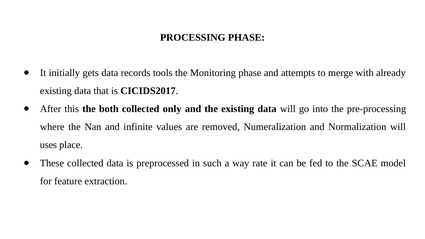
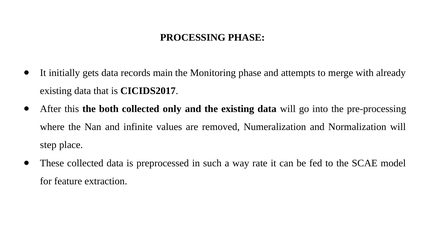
tools: tools -> main
uses: uses -> step
